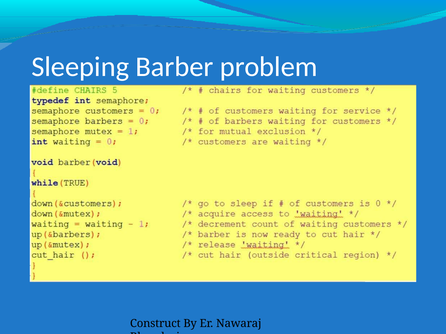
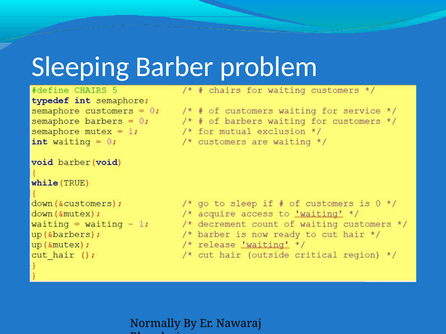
Construct: Construct -> Normally
